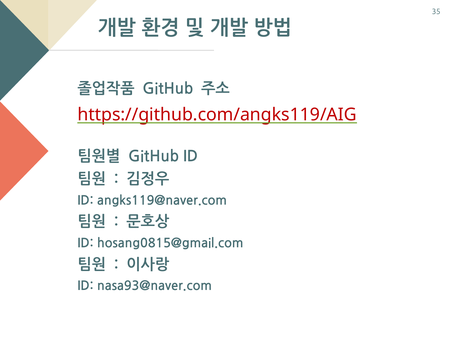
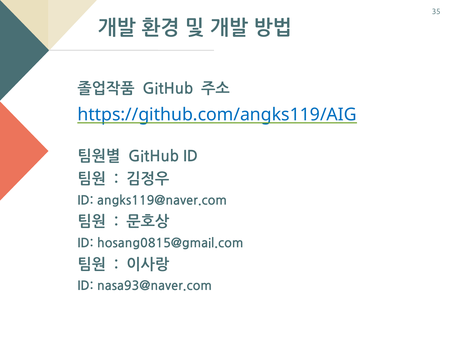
https://github.com/angks119/AIG colour: red -> blue
